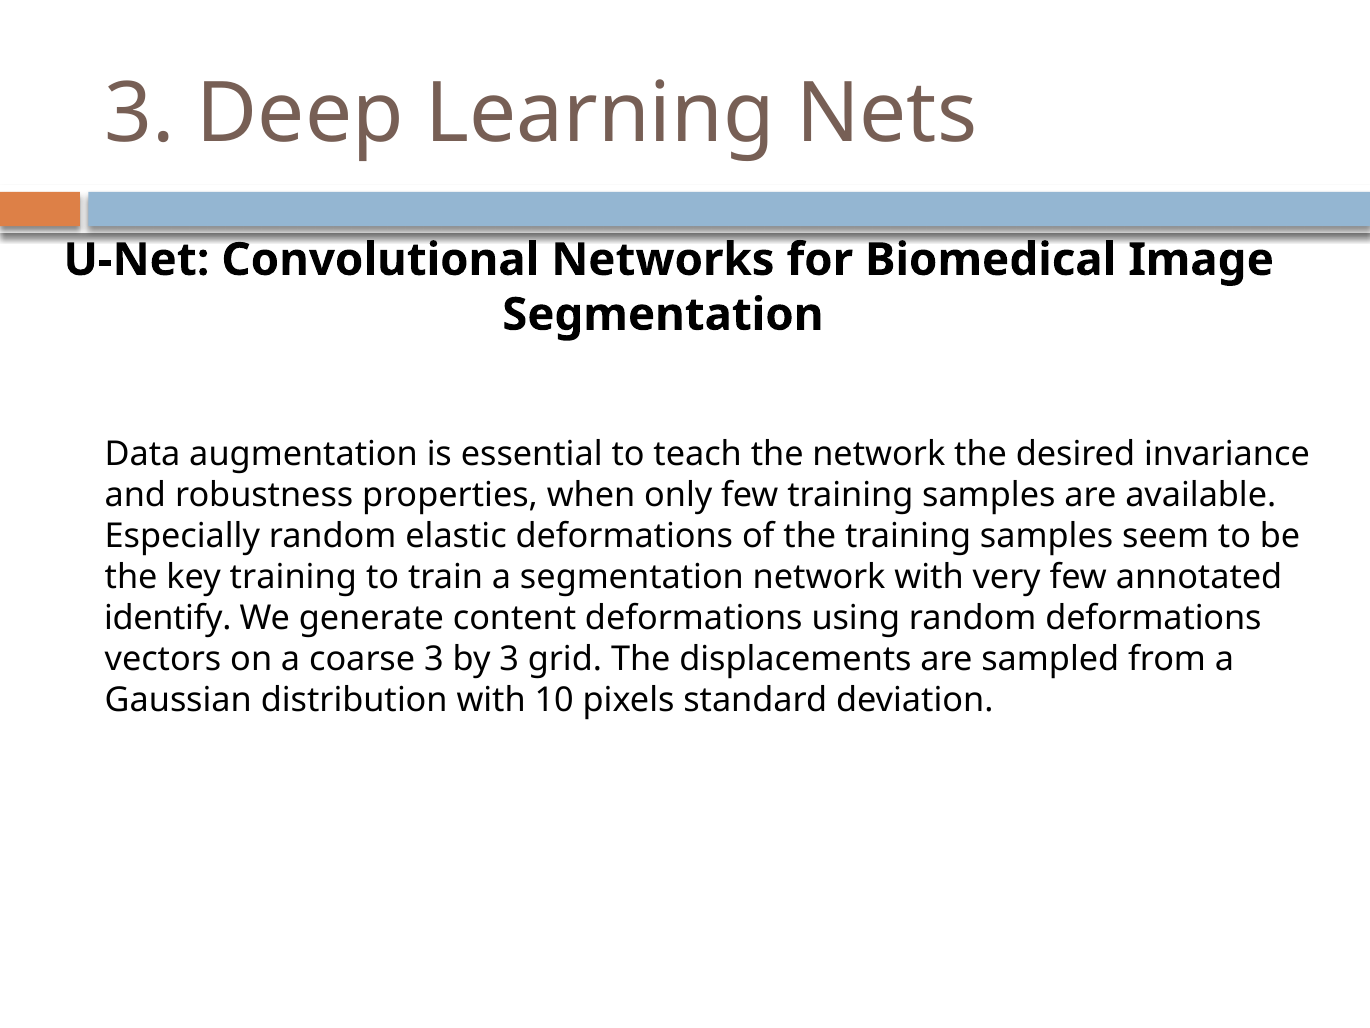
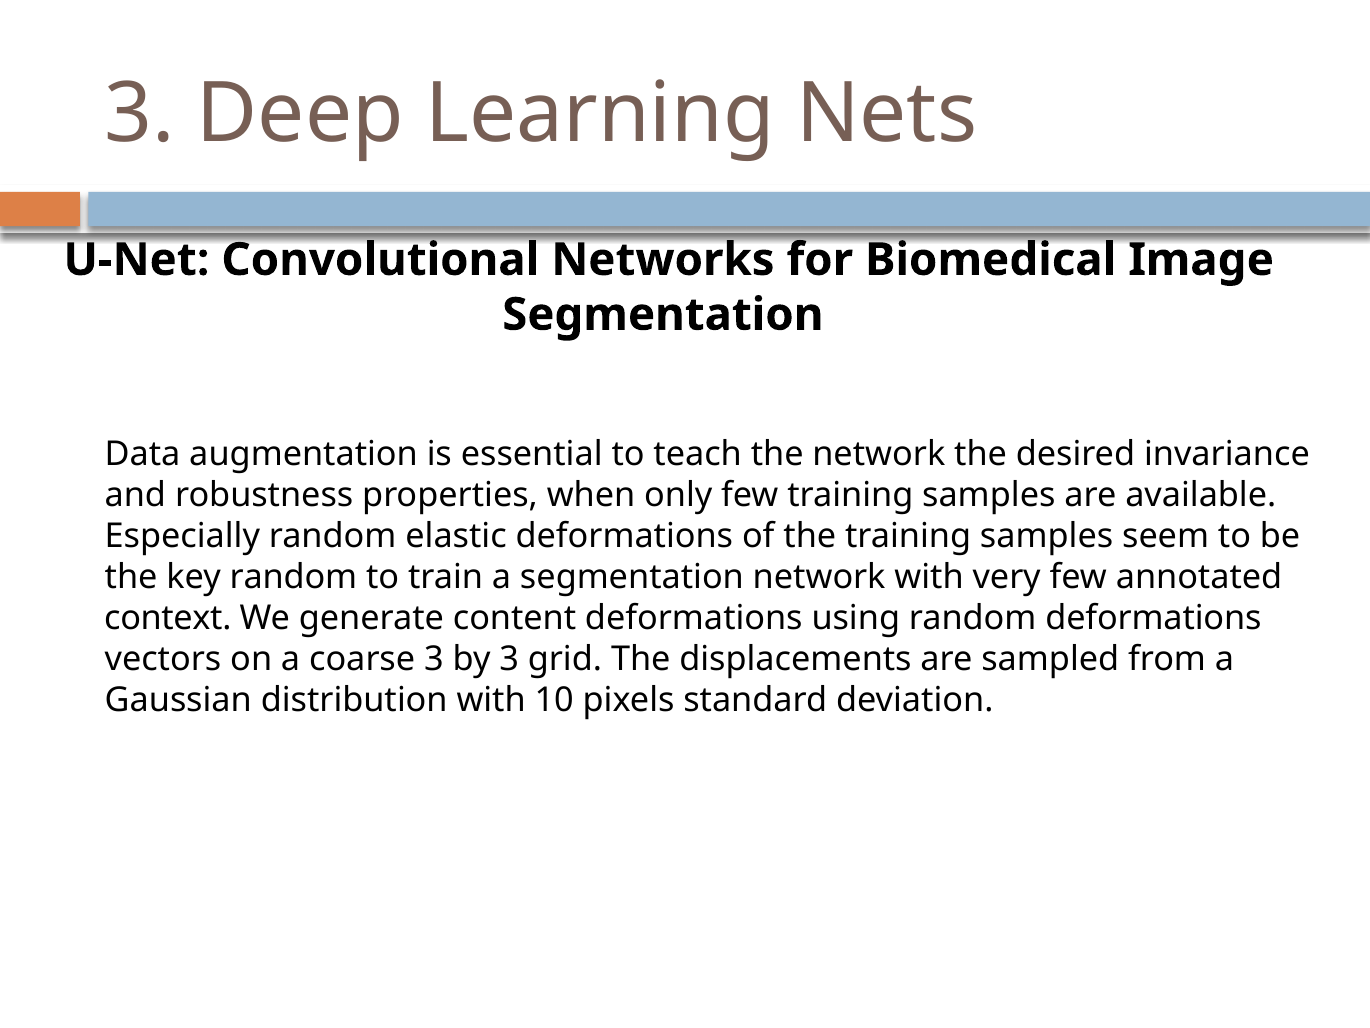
key training: training -> random
identify: identify -> context
